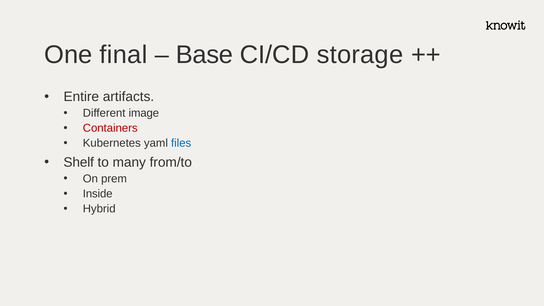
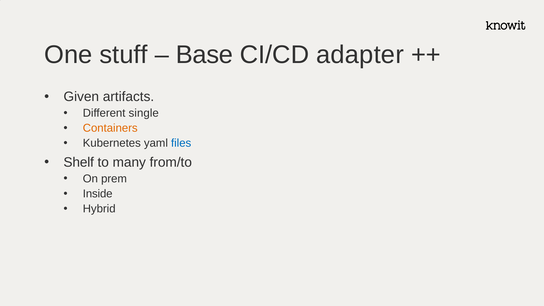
final: final -> stuff
storage: storage -> adapter
Entire: Entire -> Given
image: image -> single
Containers colour: red -> orange
